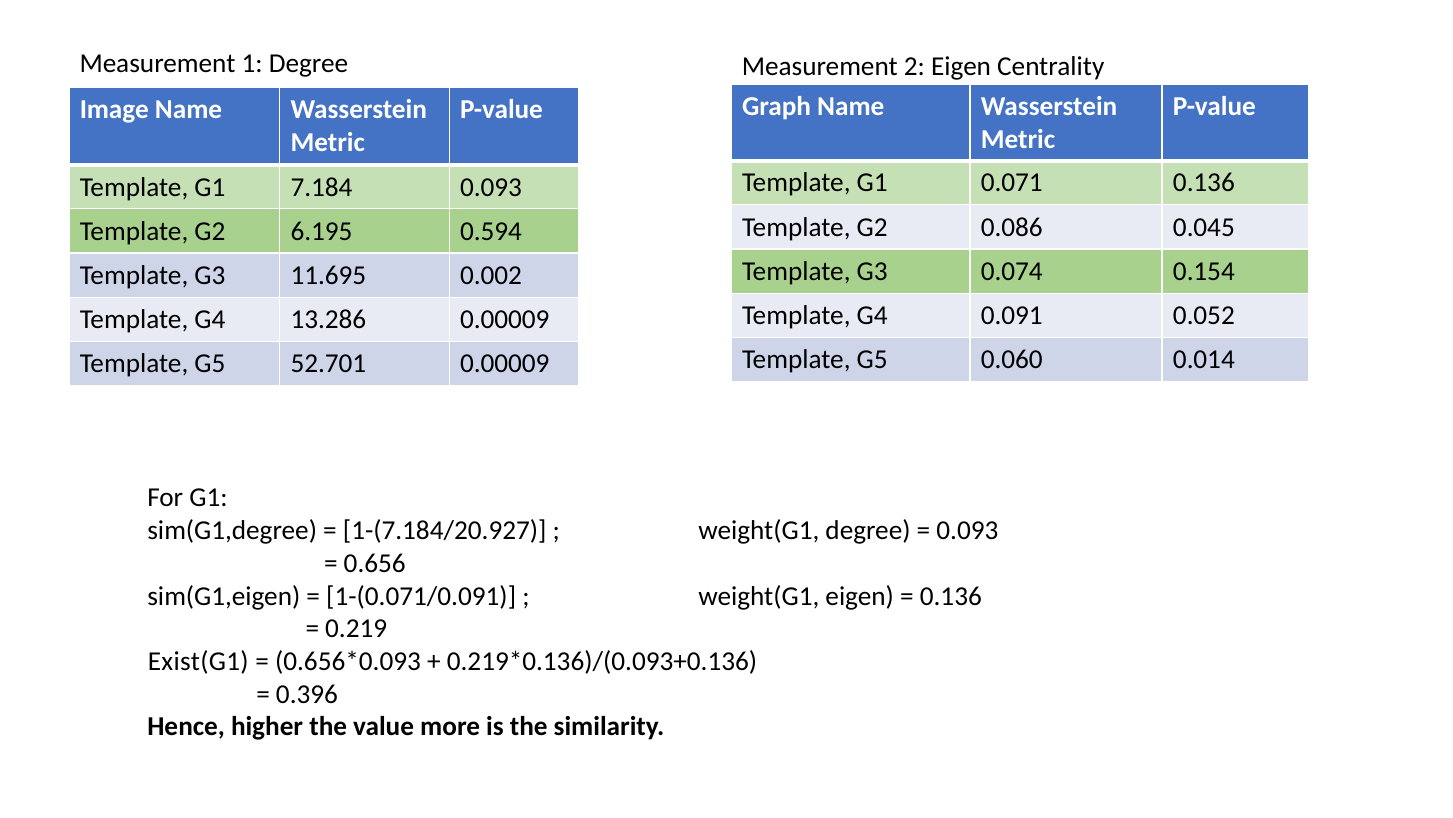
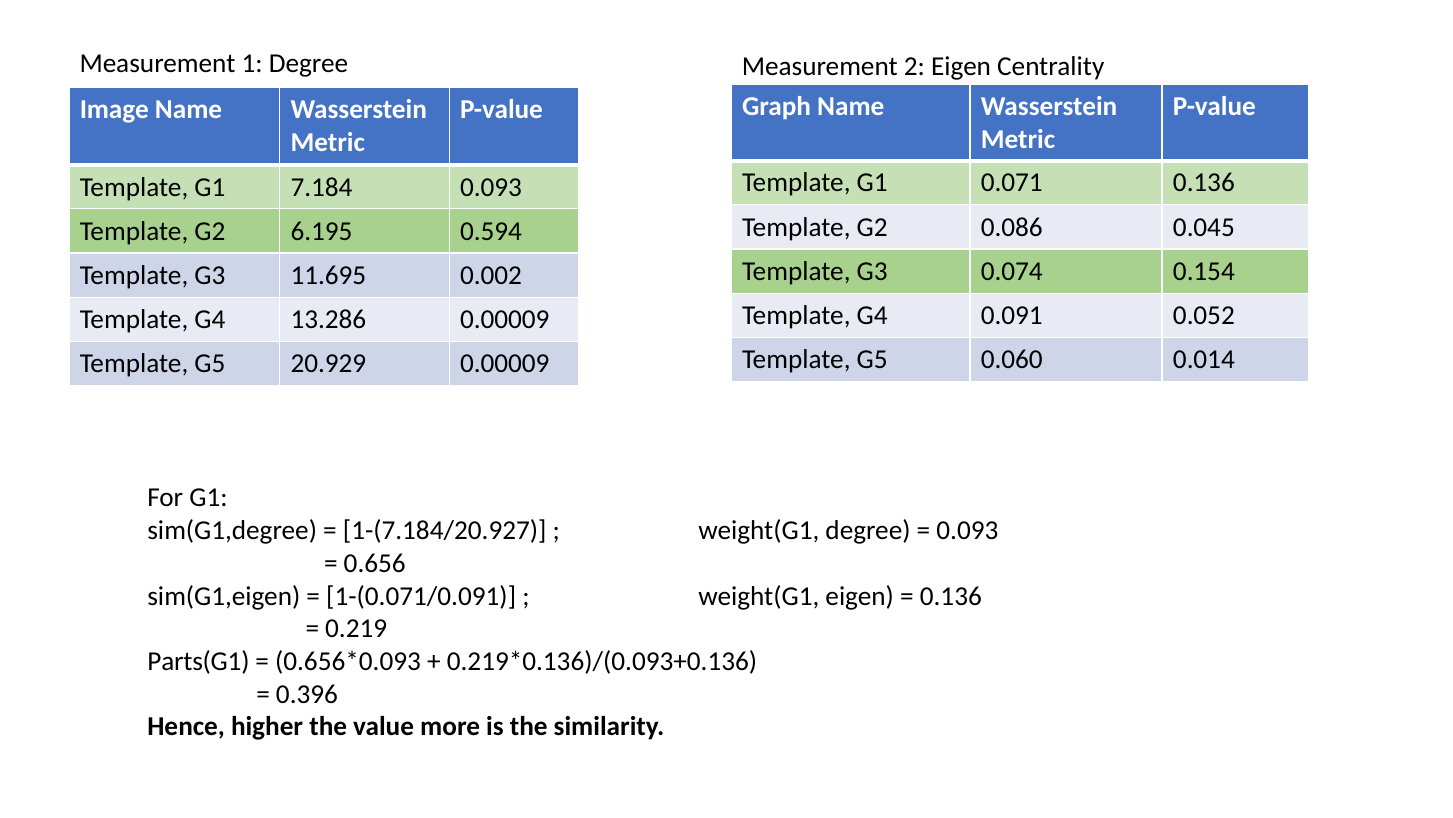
52.701: 52.701 -> 20.929
Exist(G1: Exist(G1 -> Parts(G1
